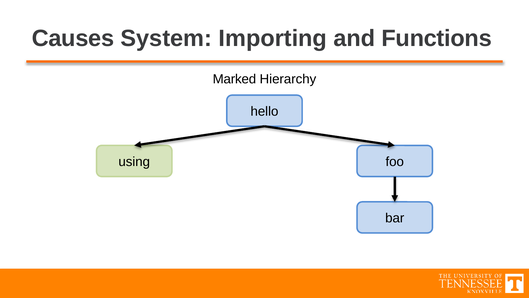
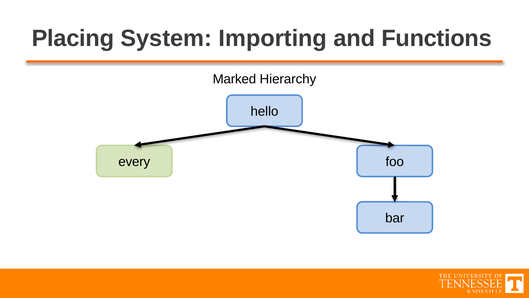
Causes: Causes -> Placing
using: using -> every
